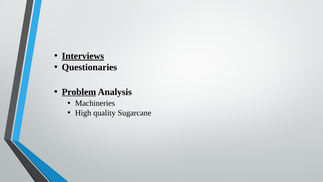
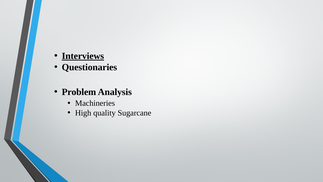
Problem underline: present -> none
